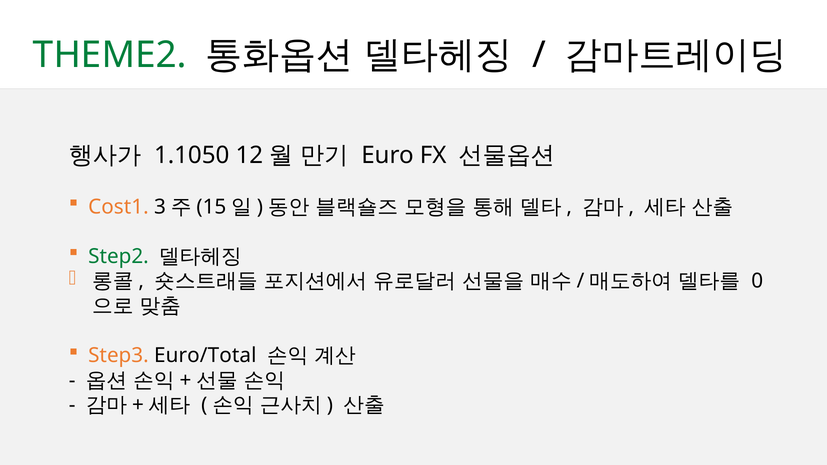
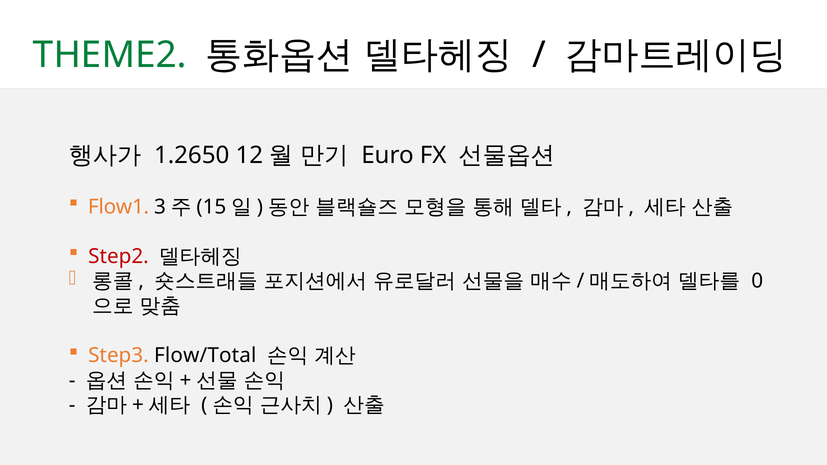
1.1050: 1.1050 -> 1.2650
Cost1: Cost1 -> Flow1
Step2 colour: green -> red
Euro/Total: Euro/Total -> Flow/Total
